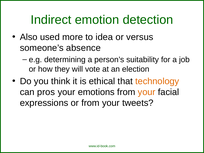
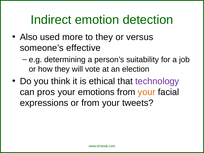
to idea: idea -> they
absence: absence -> effective
technology colour: orange -> purple
